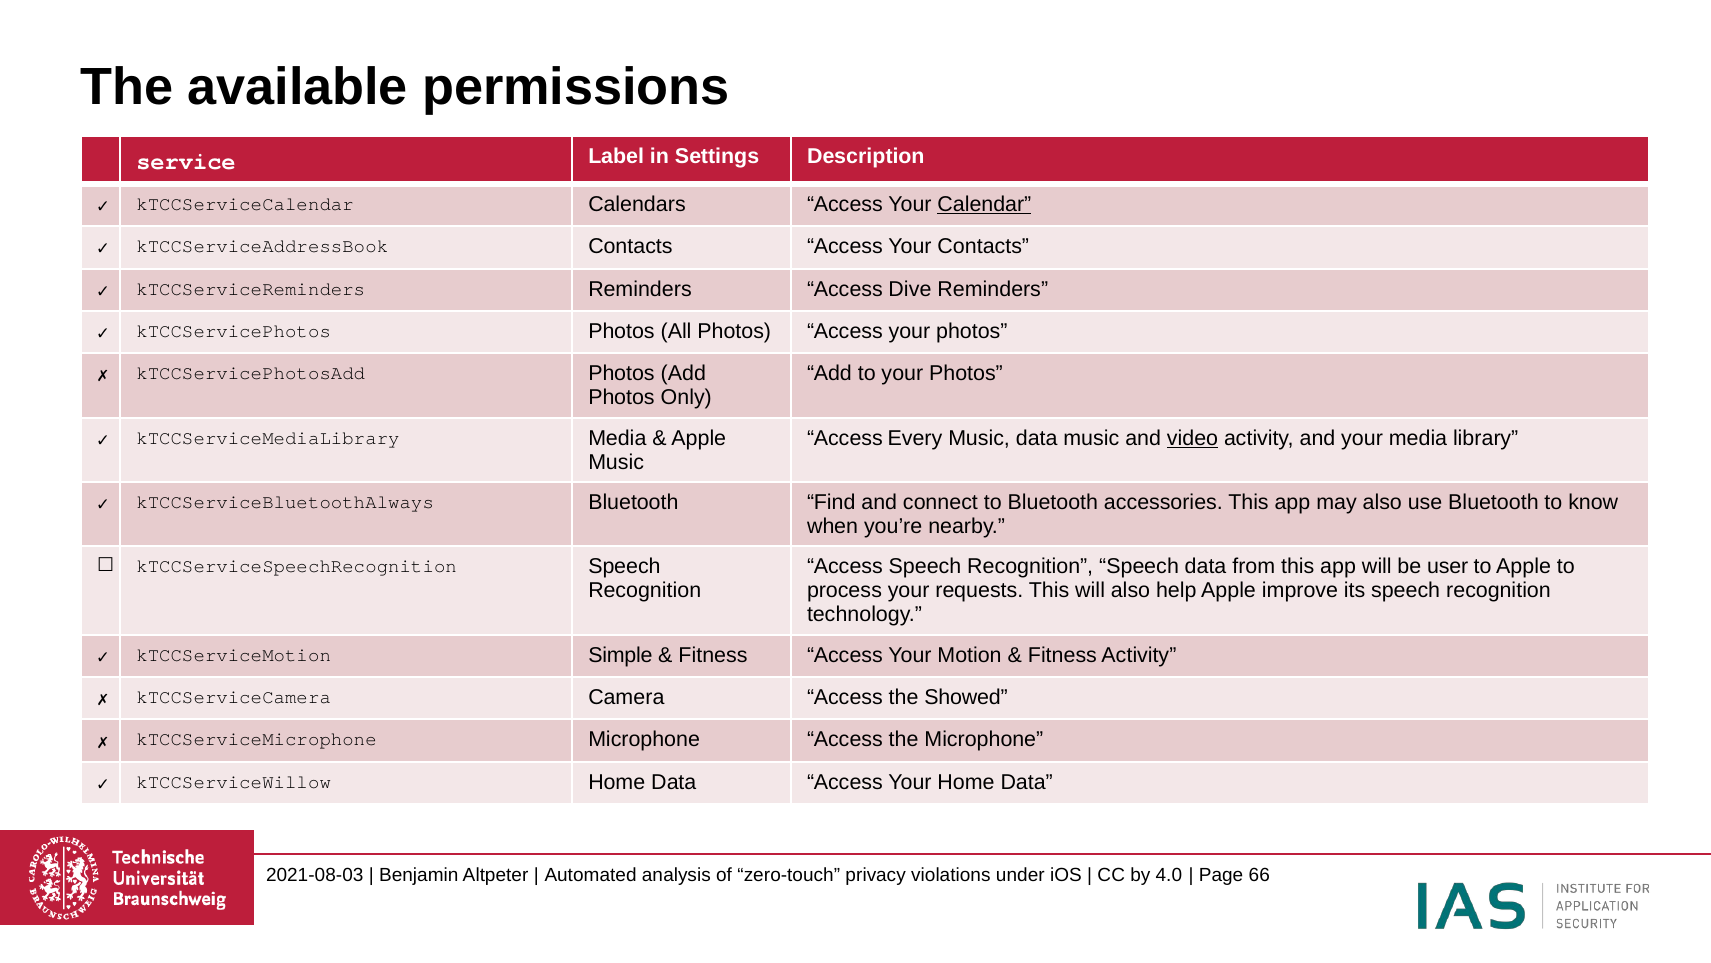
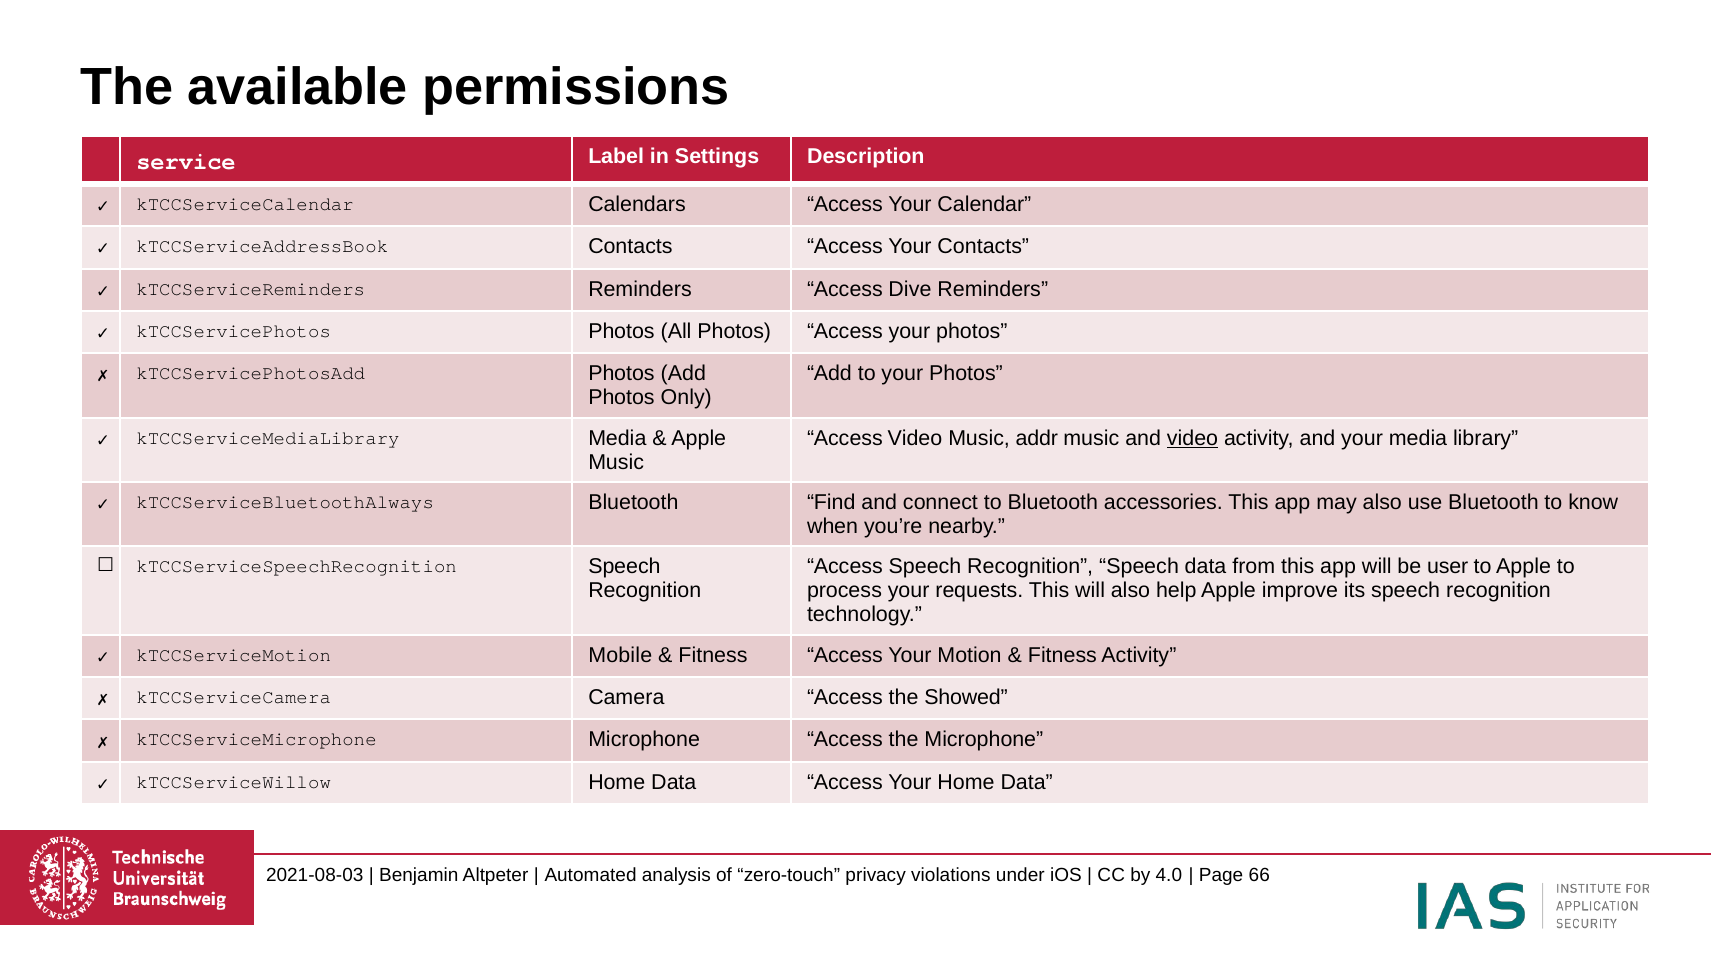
Calendar underline: present -> none
Access Every: Every -> Video
Music data: data -> addr
Simple: Simple -> Mobile
